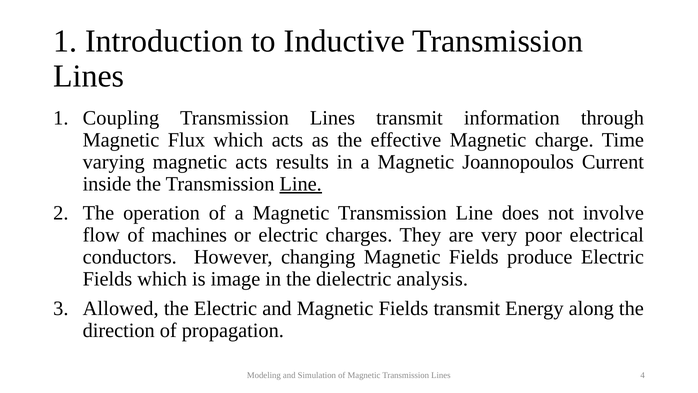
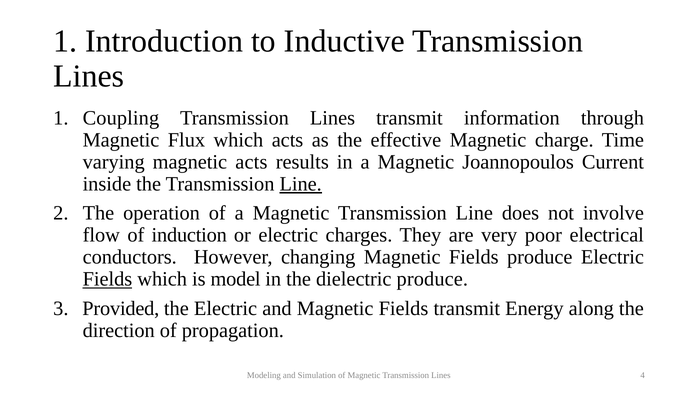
machines: machines -> induction
Fields at (107, 279) underline: none -> present
image: image -> model
dielectric analysis: analysis -> produce
Allowed: Allowed -> Provided
